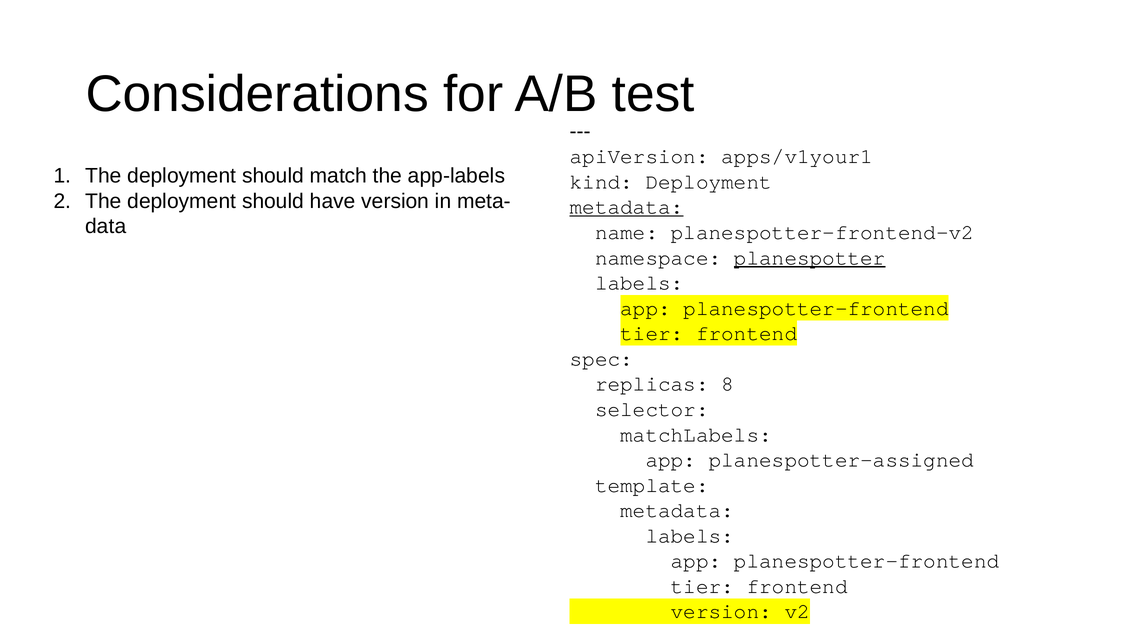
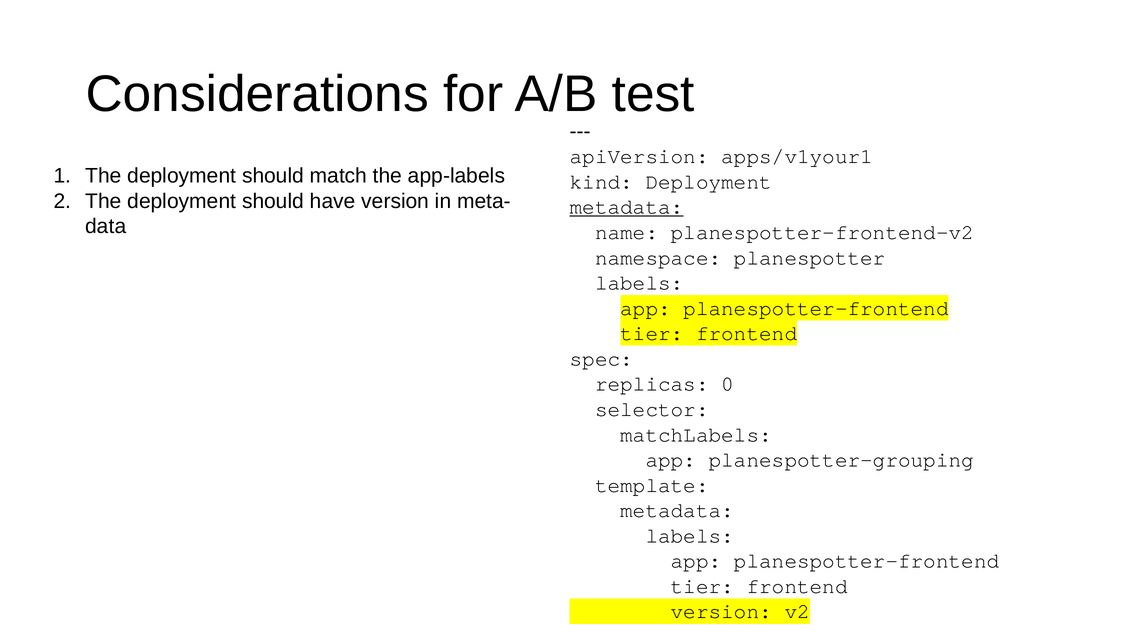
planespotter underline: present -> none
8: 8 -> 0
planespotter-assigned: planespotter-assigned -> planespotter-grouping
